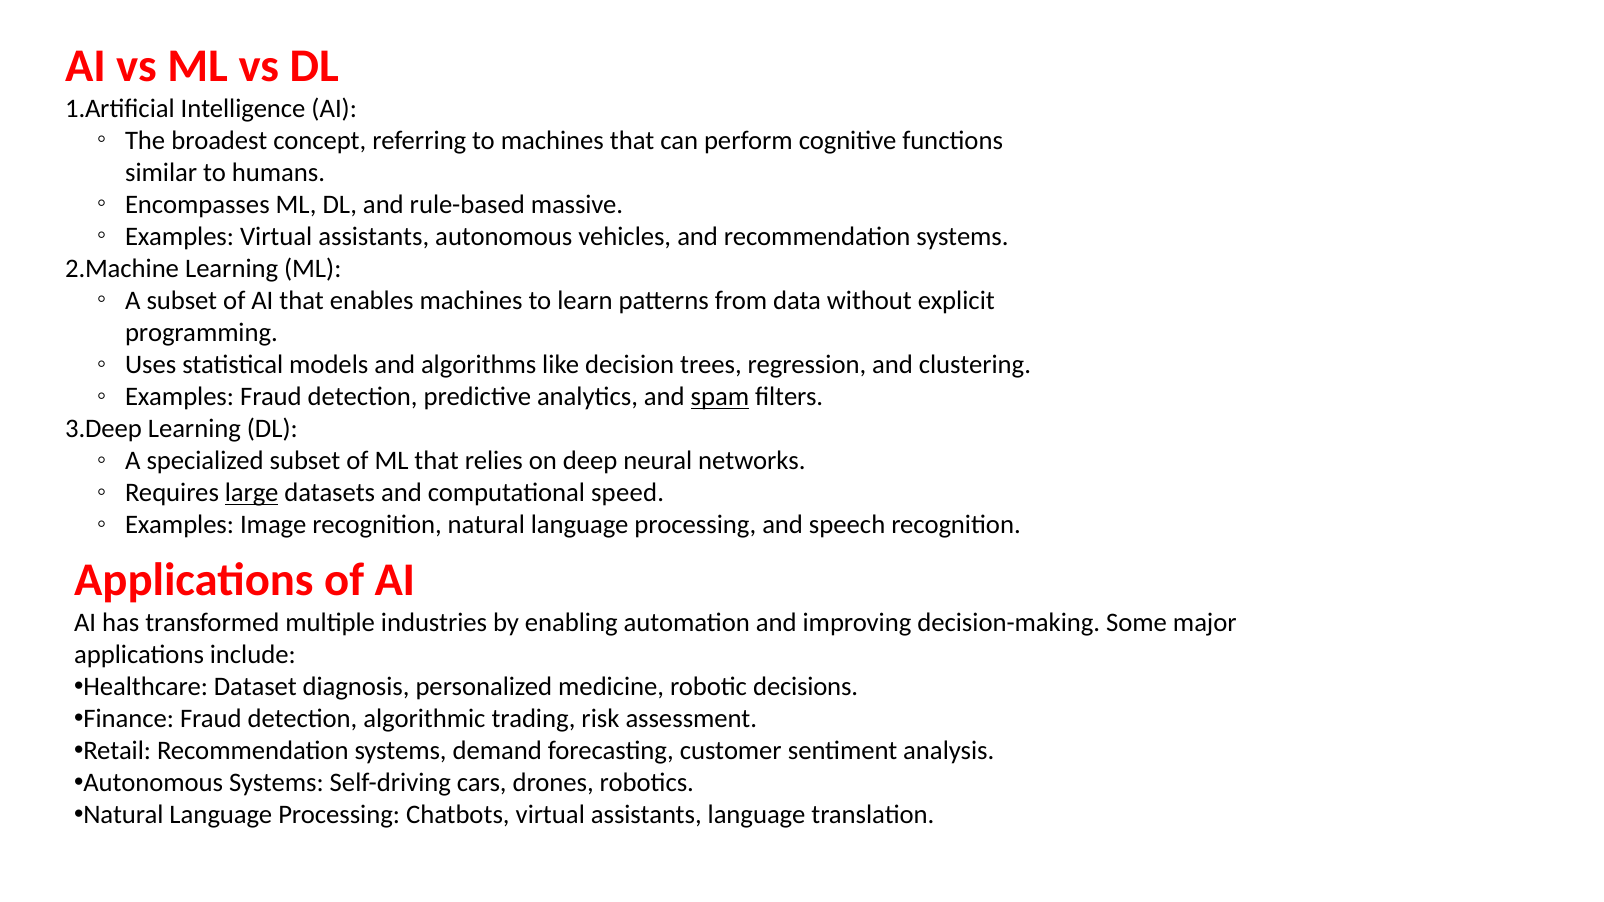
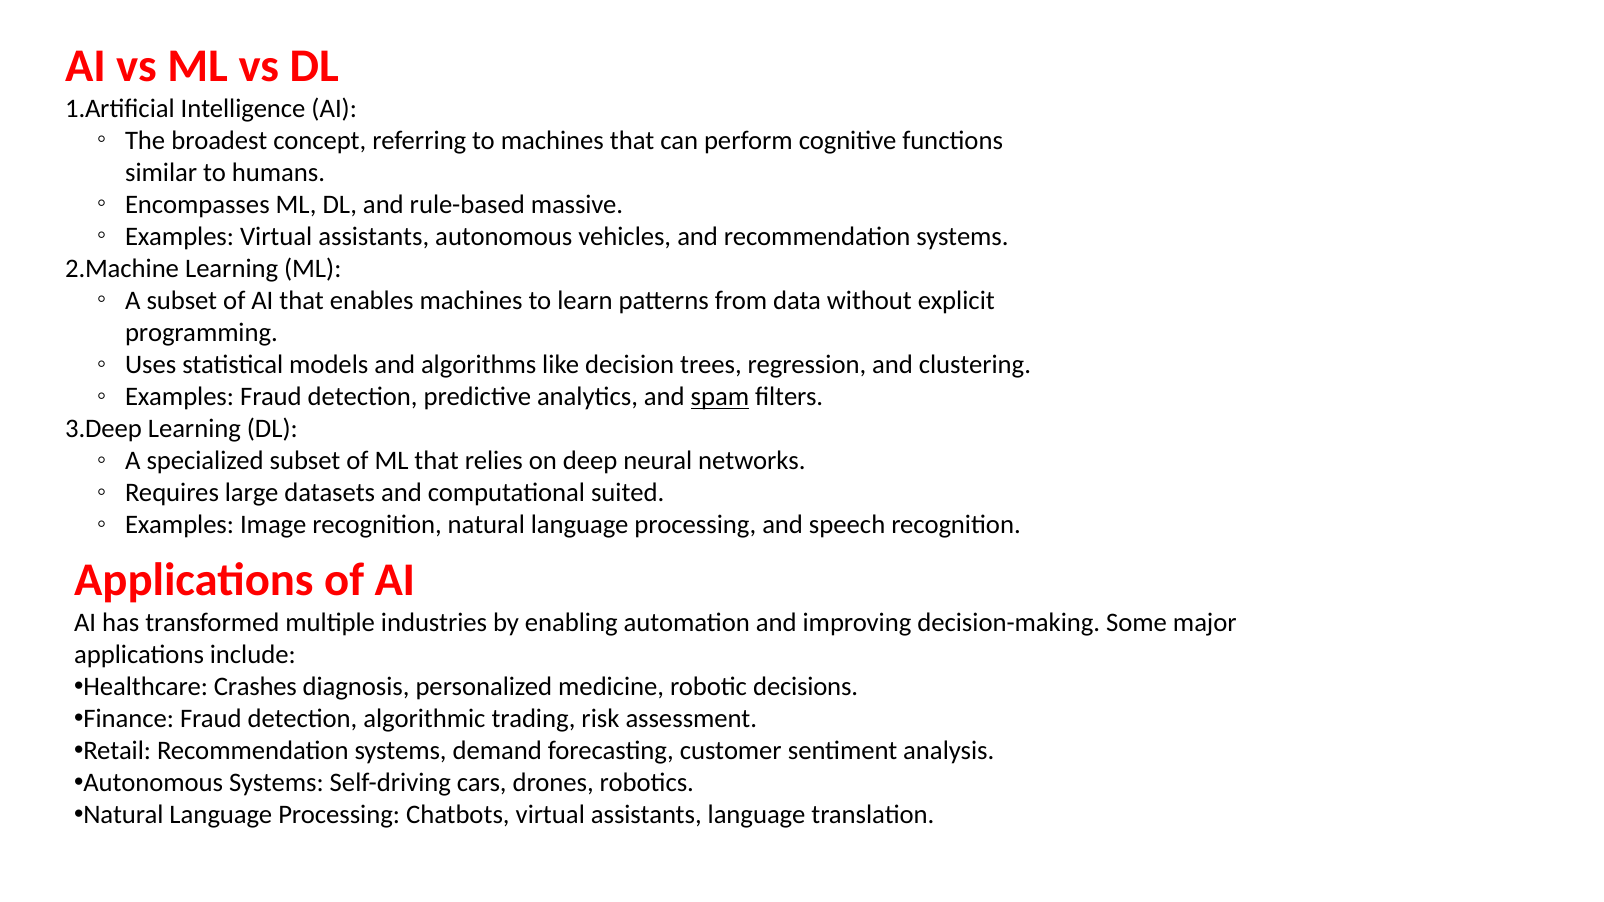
large underline: present -> none
speed: speed -> suited
Dataset: Dataset -> Crashes
